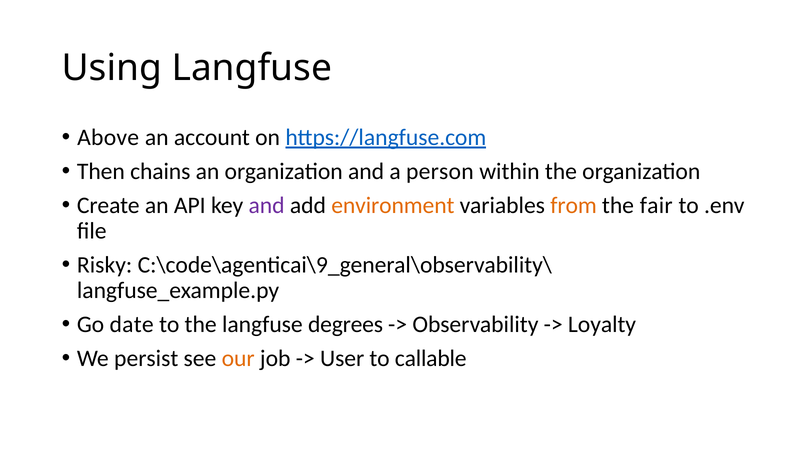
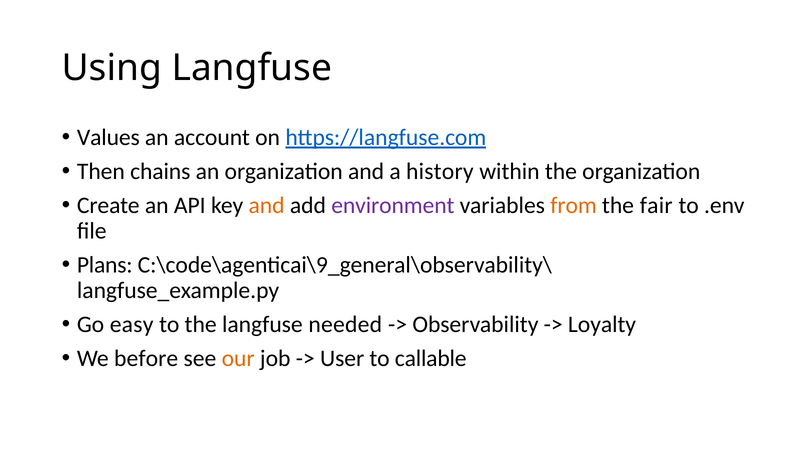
Above: Above -> Values
person: person -> history
and at (267, 205) colour: purple -> orange
environment colour: orange -> purple
Risky: Risky -> Plans
date: date -> easy
degrees: degrees -> needed
persist: persist -> before
